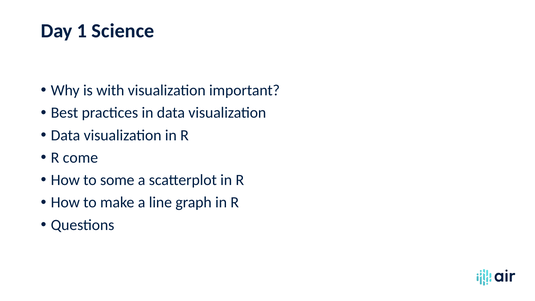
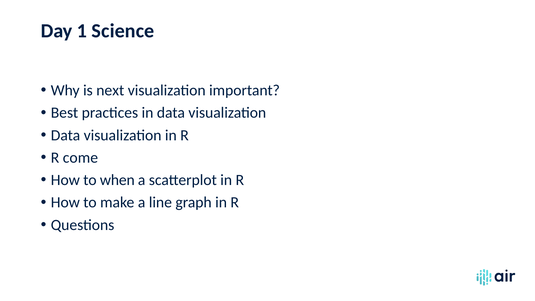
with: with -> next
some: some -> when
